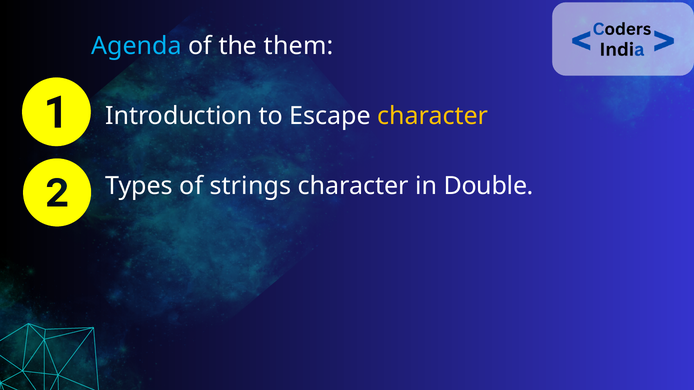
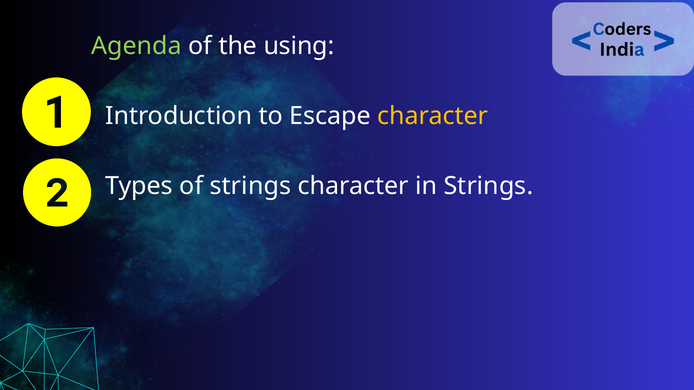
Agenda colour: light blue -> light green
them: them -> using
in Double: Double -> Strings
